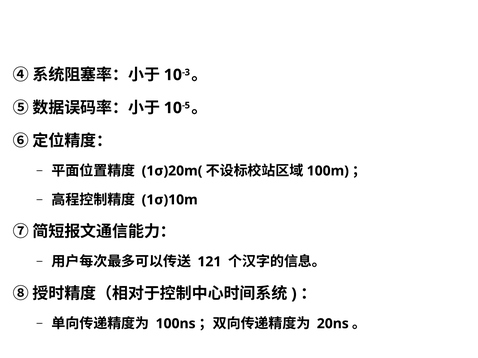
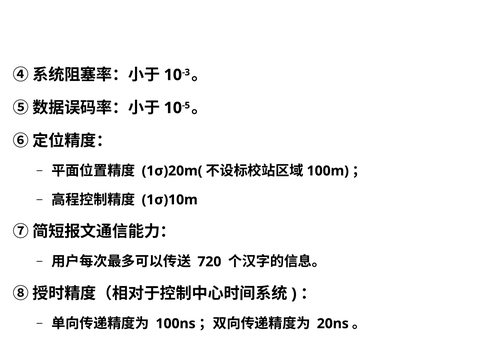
121: 121 -> 720
